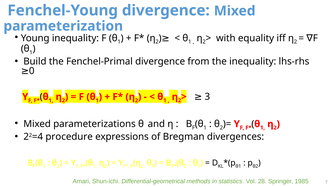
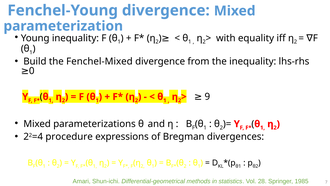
Fenchel-Primal: Fenchel-Primal -> Fenchel-Mixed
3: 3 -> 9
